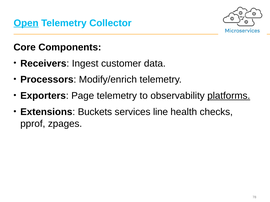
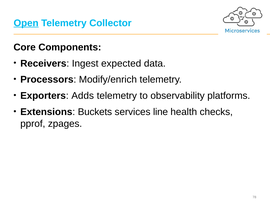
customer: customer -> expected
Page: Page -> Adds
platforms underline: present -> none
